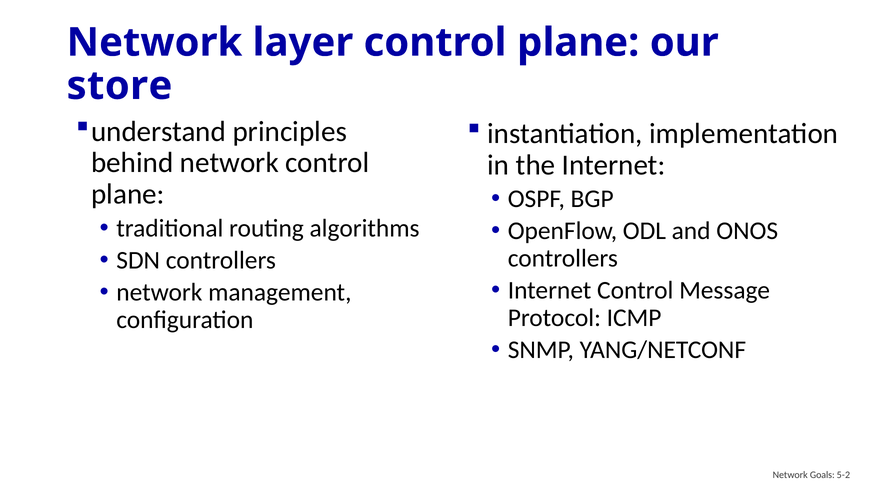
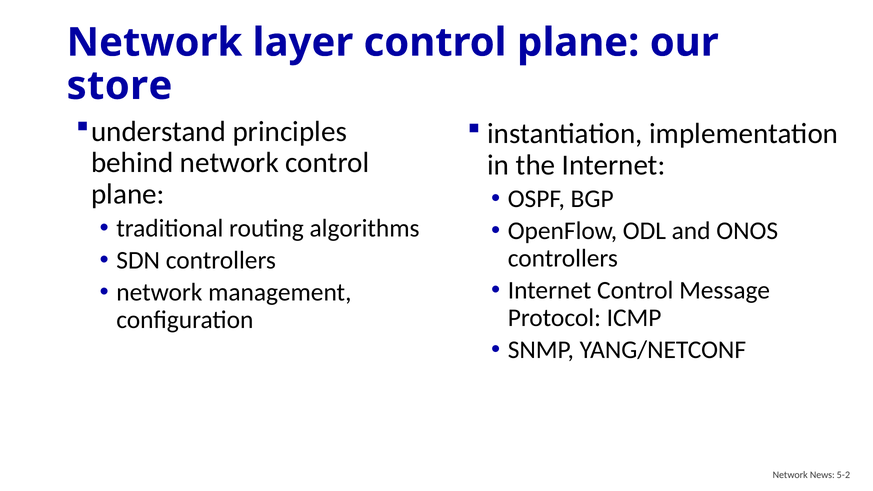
Goals: Goals -> News
